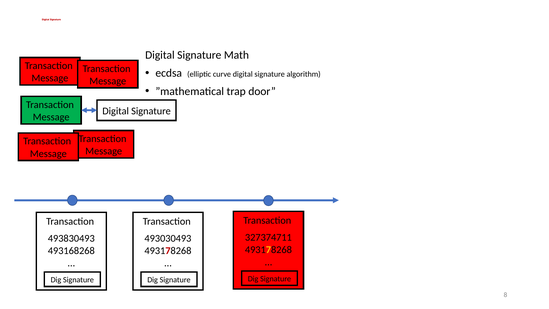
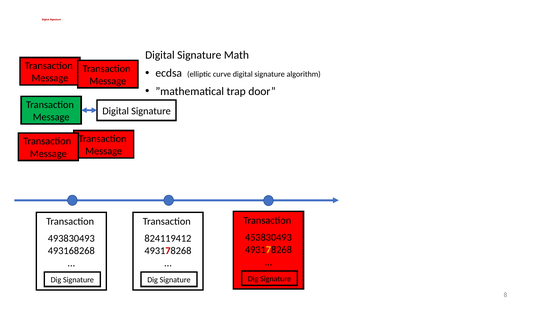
327374711: 327374711 -> 453830493
493030493: 493030493 -> 824119412
